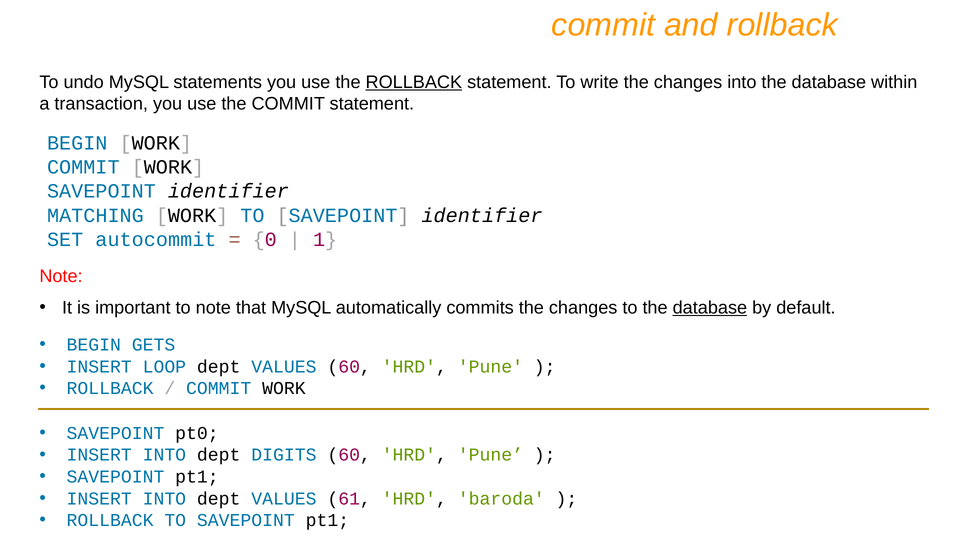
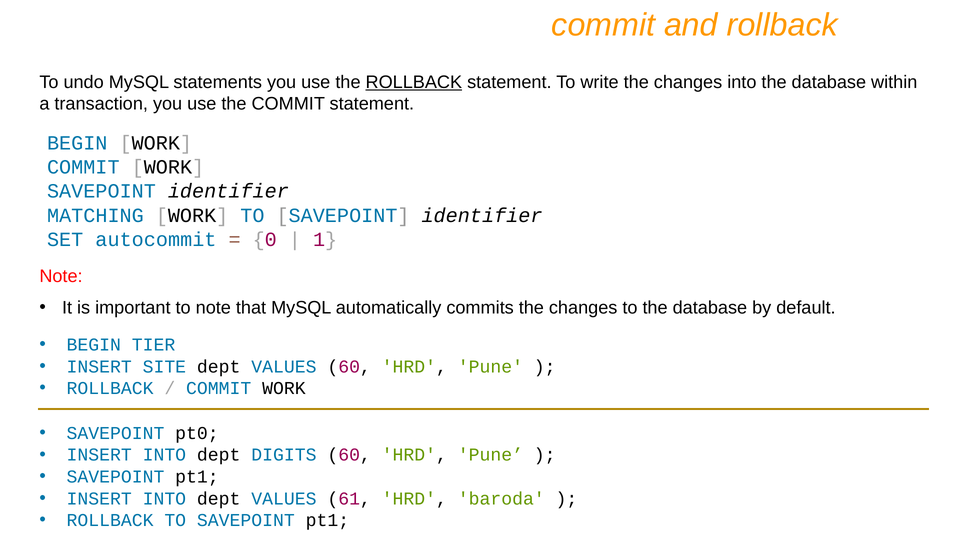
database at (710, 307) underline: present -> none
GETS: GETS -> TIER
LOOP: LOOP -> SITE
